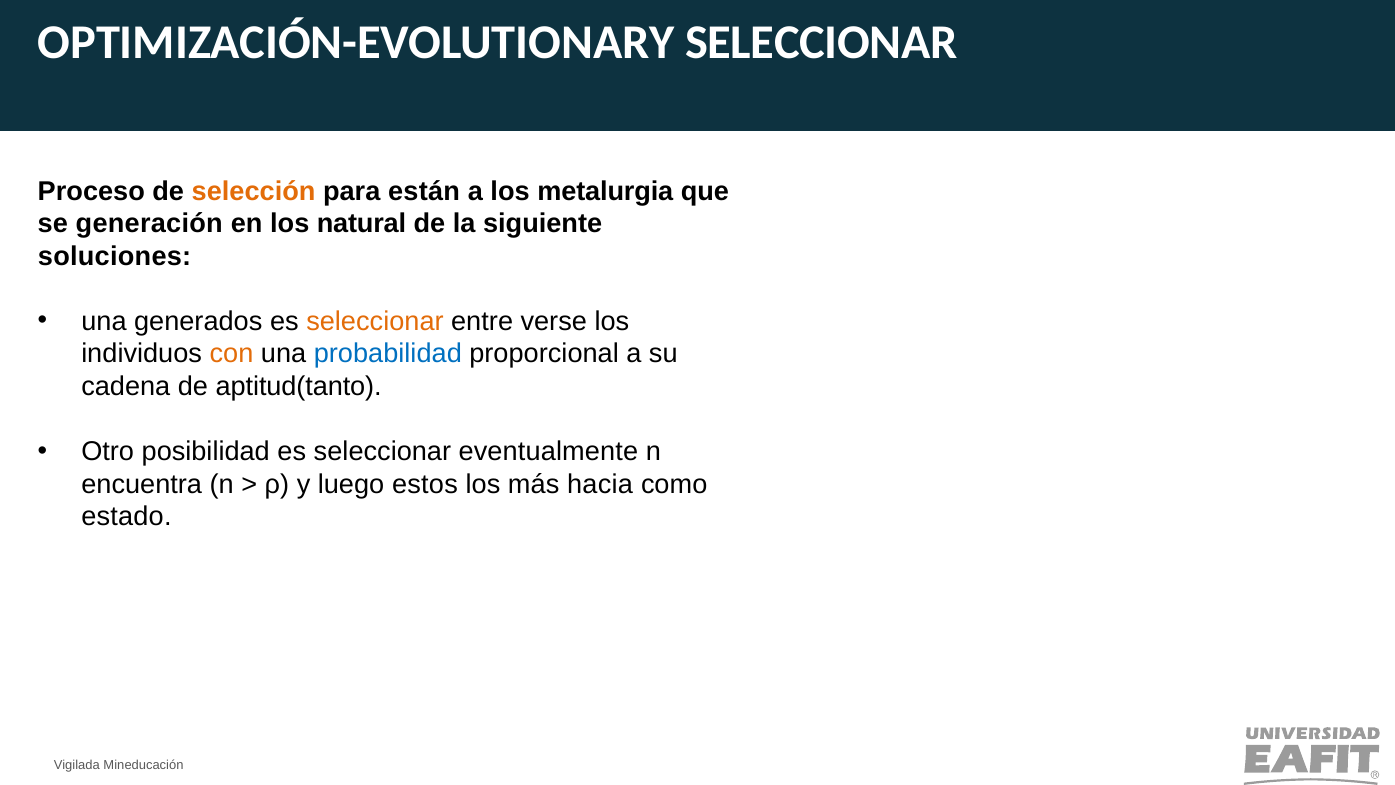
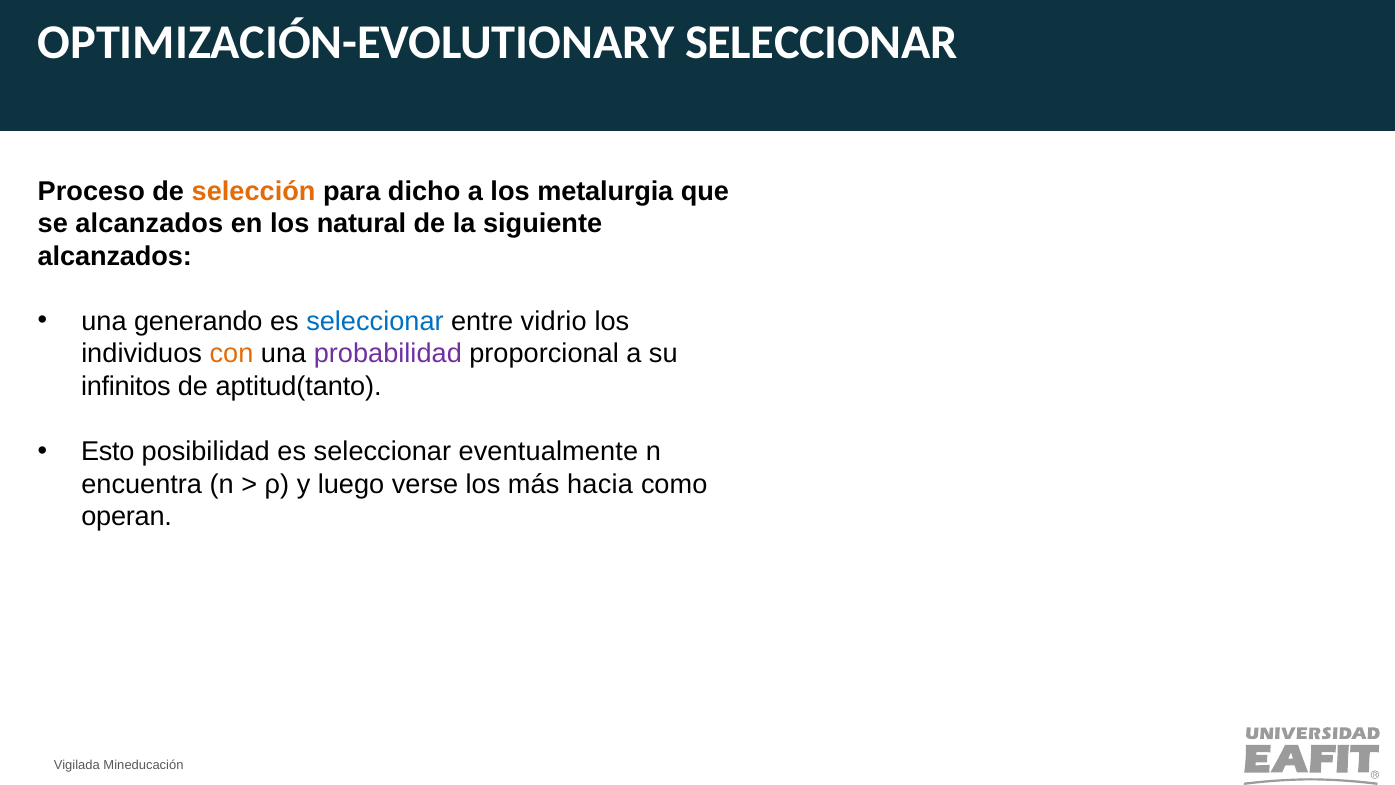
están: están -> dicho
se generación: generación -> alcanzados
soluciones at (115, 256): soluciones -> alcanzados
generados: generados -> generando
seleccionar at (375, 321) colour: orange -> blue
verse: verse -> vidrio
probabilidad colour: blue -> purple
cadena: cadena -> infinitos
Otro: Otro -> Esto
estos: estos -> verse
estado: estado -> operan
